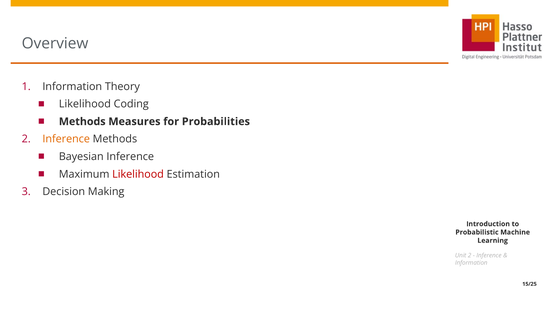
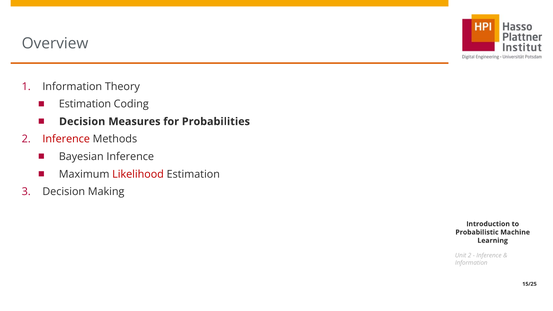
Likelihood at (85, 104): Likelihood -> Estimation
Methods at (82, 122): Methods -> Decision
Inference at (66, 139) colour: orange -> red
